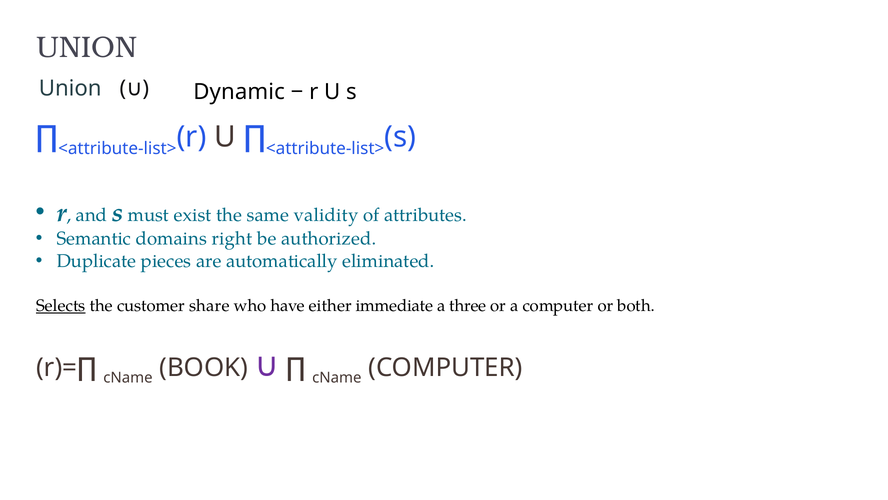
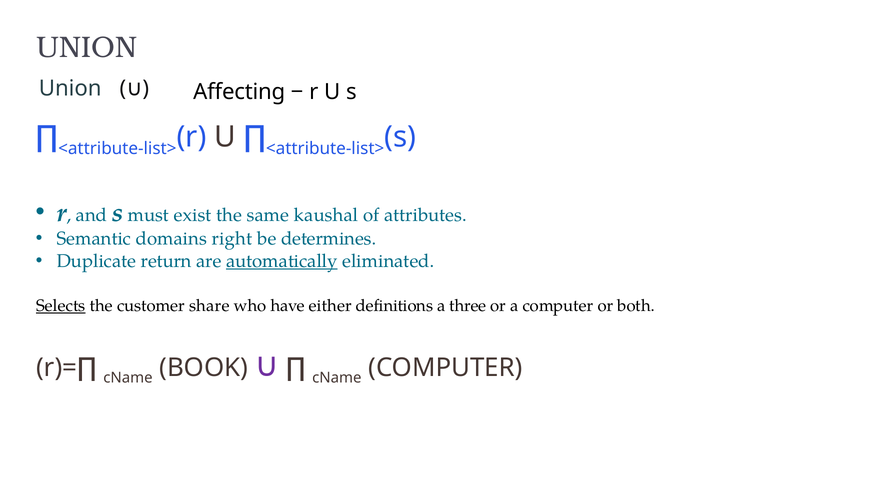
Dynamic: Dynamic -> Affecting
validity: validity -> kaushal
authorized: authorized -> determines
pieces: pieces -> return
automatically underline: none -> present
immediate: immediate -> definitions
